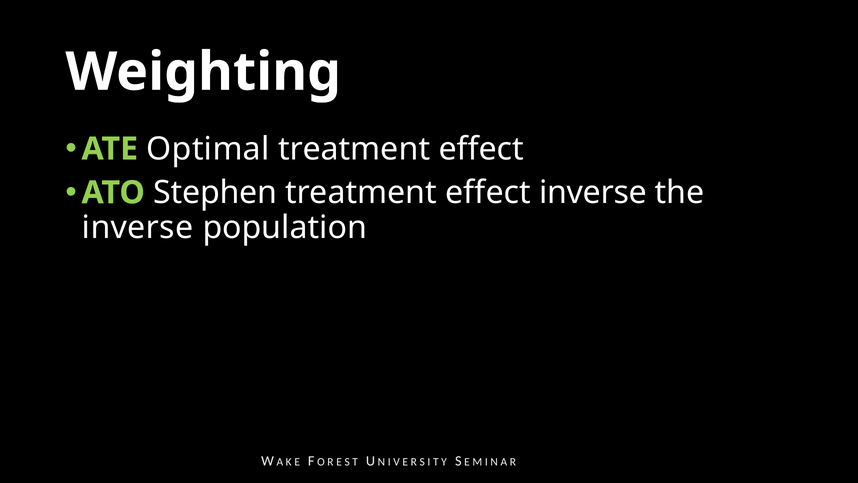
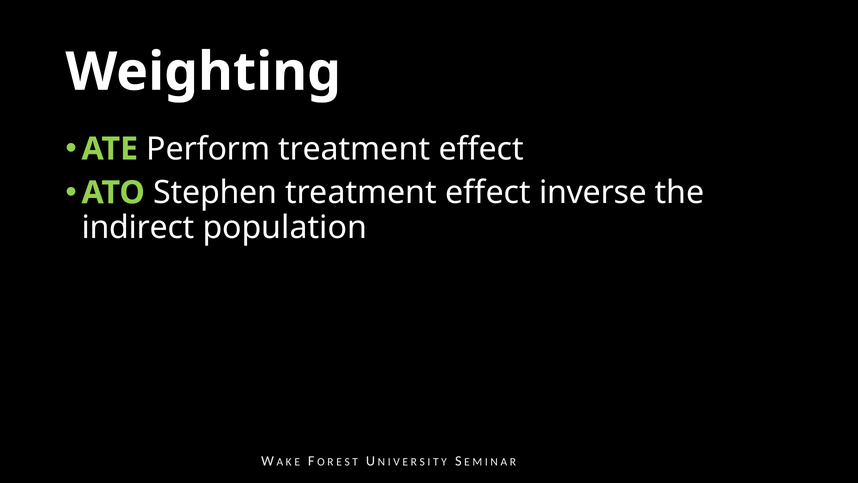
Optimal: Optimal -> Perform
inverse at (138, 227): inverse -> indirect
